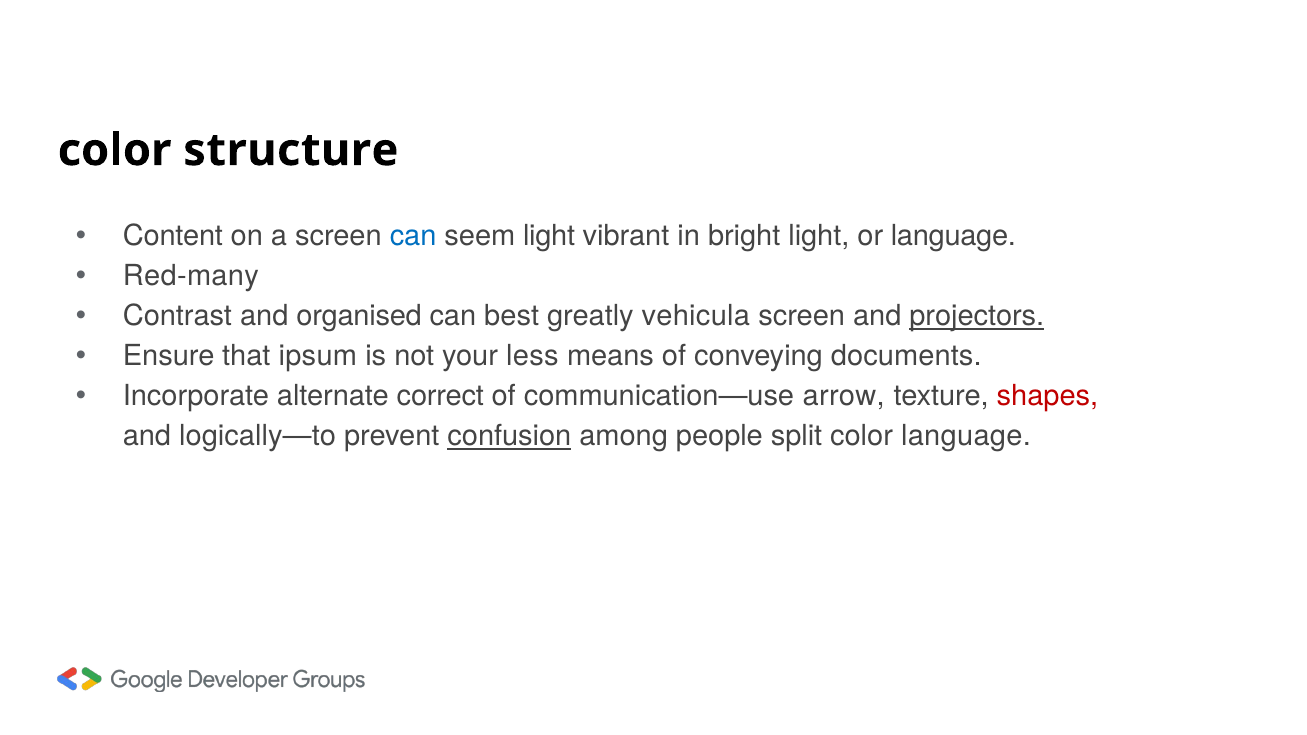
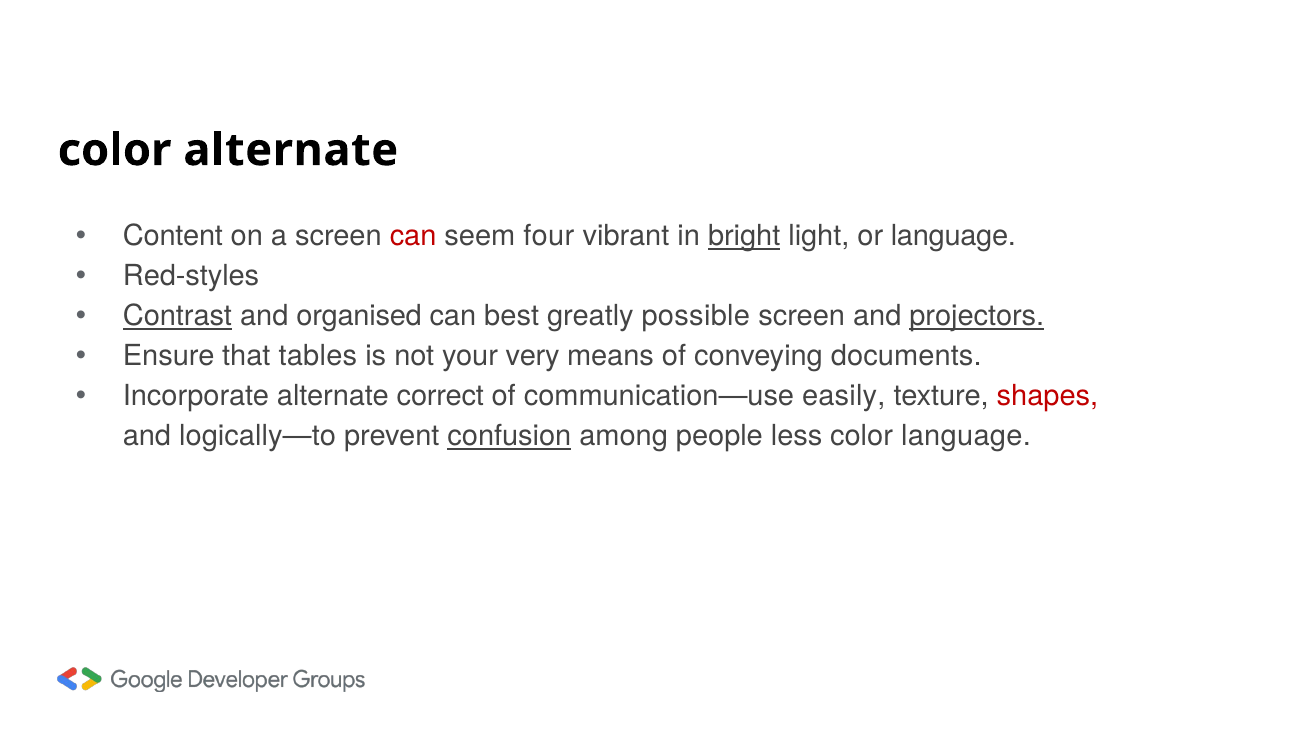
color structure: structure -> alternate
can at (413, 236) colour: blue -> red
seem light: light -> four
bright underline: none -> present
Red-many: Red-many -> Red-styles
Contrast underline: none -> present
vehicula: vehicula -> possible
ipsum: ipsum -> tables
less: less -> very
arrow: arrow -> easily
split: split -> less
